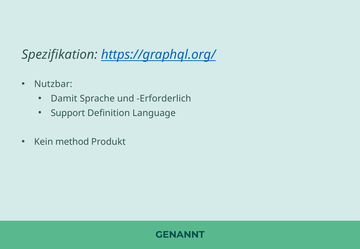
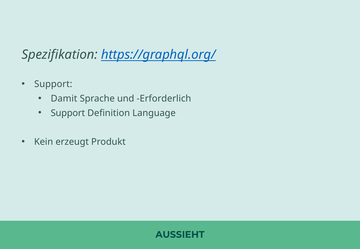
Nutzbar at (53, 84): Nutzbar -> Support
method: method -> erzeugt
GENANNT: GENANNT -> AUSSIEHT
